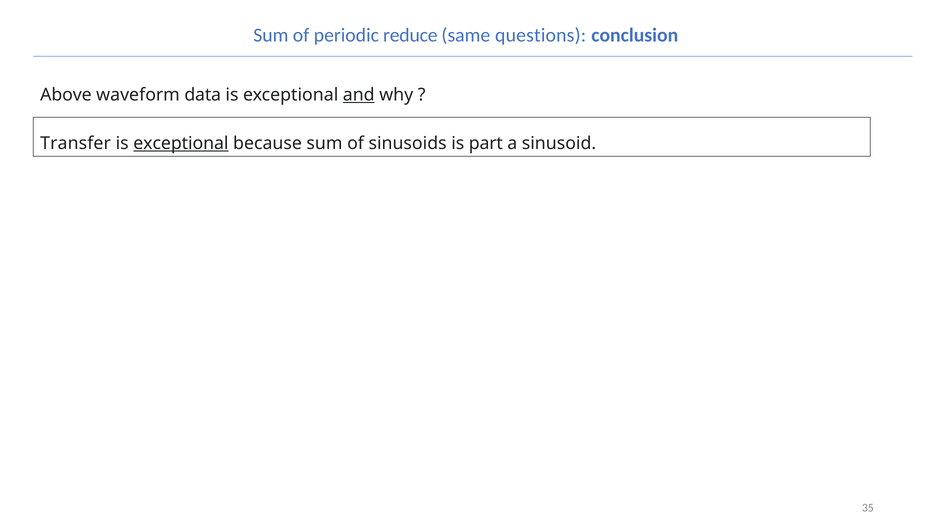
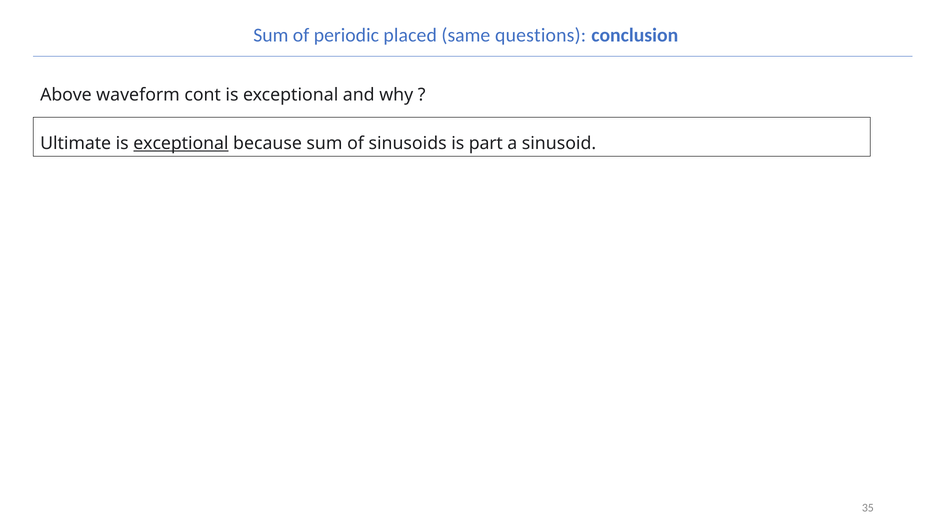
reduce: reduce -> placed
data: data -> cont
and underline: present -> none
Transfer: Transfer -> Ultimate
